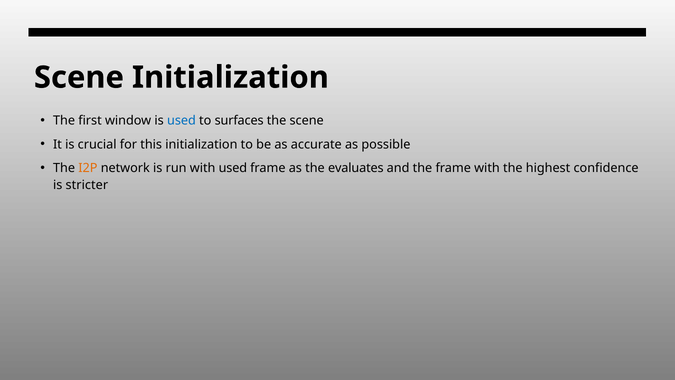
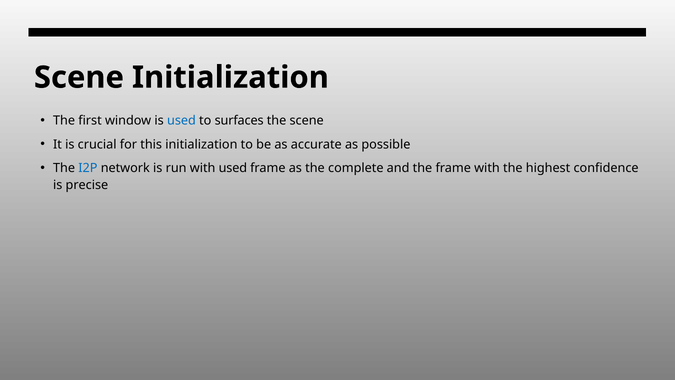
I2P colour: orange -> blue
evaluates: evaluates -> complete
stricter: stricter -> precise
